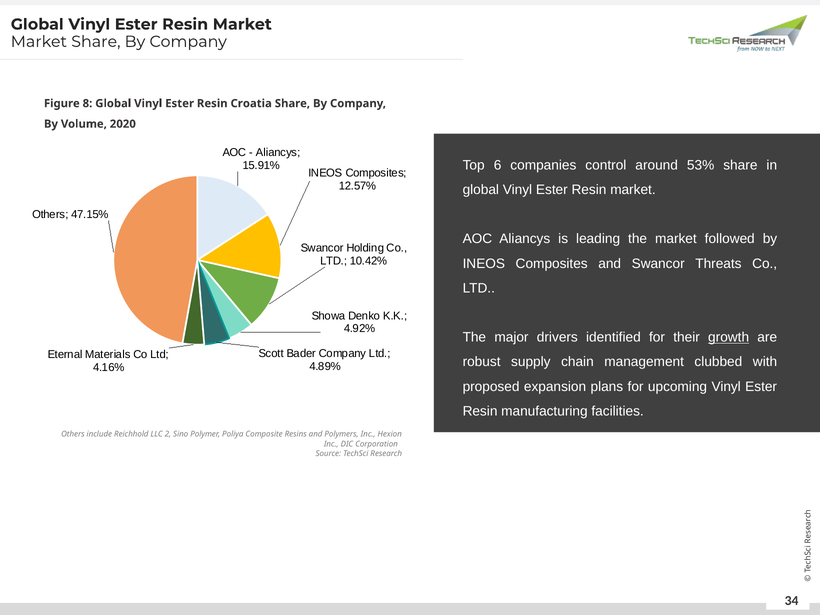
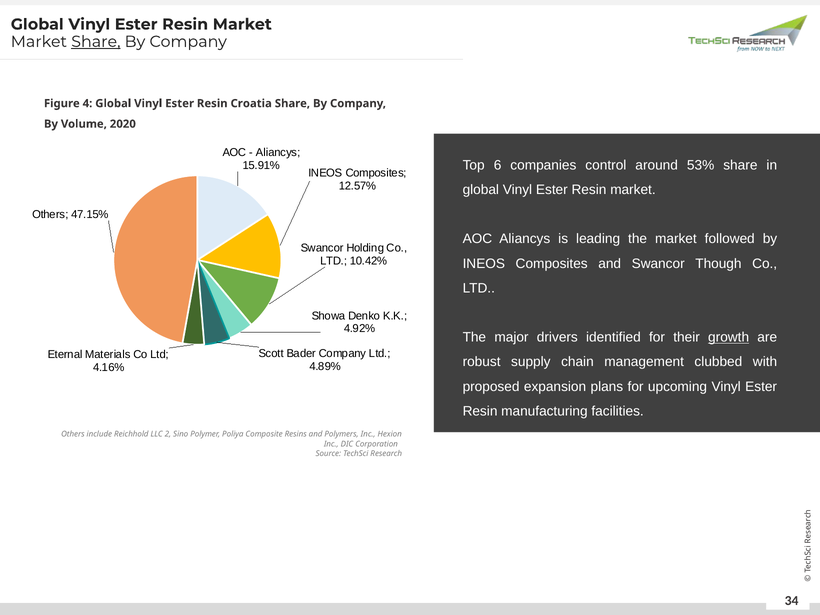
Share at (96, 42) underline: none -> present
8: 8 -> 4
Threats: Threats -> Though
